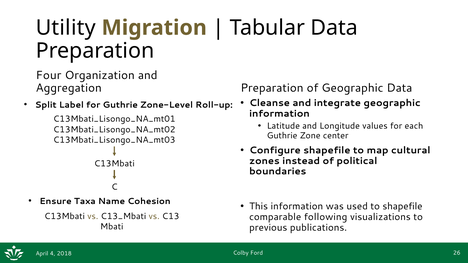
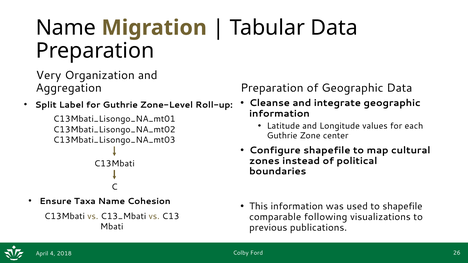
Utility at (66, 28): Utility -> Name
Four: Four -> Very
